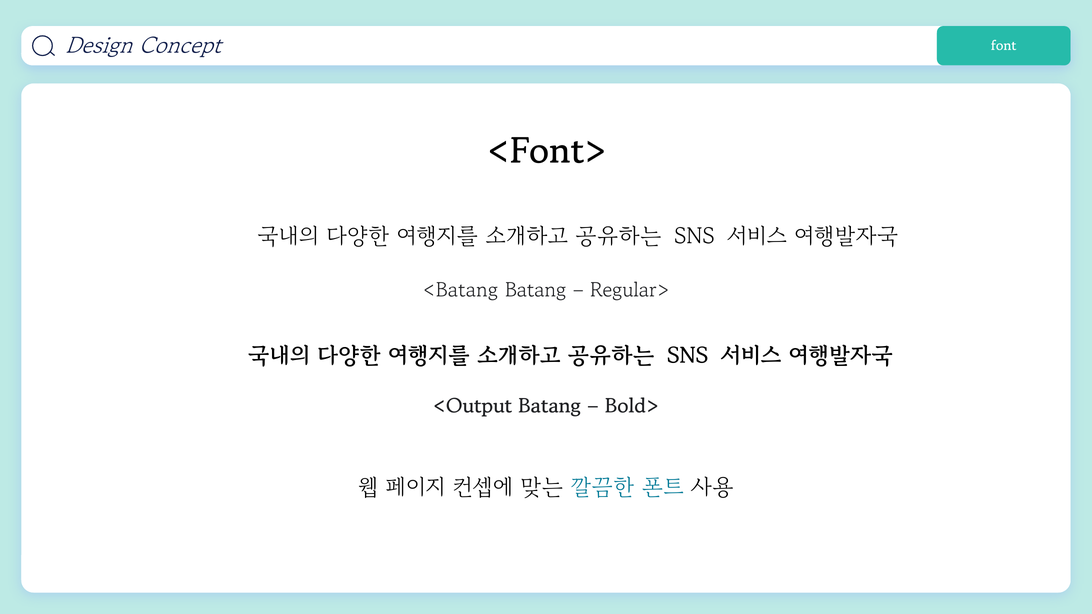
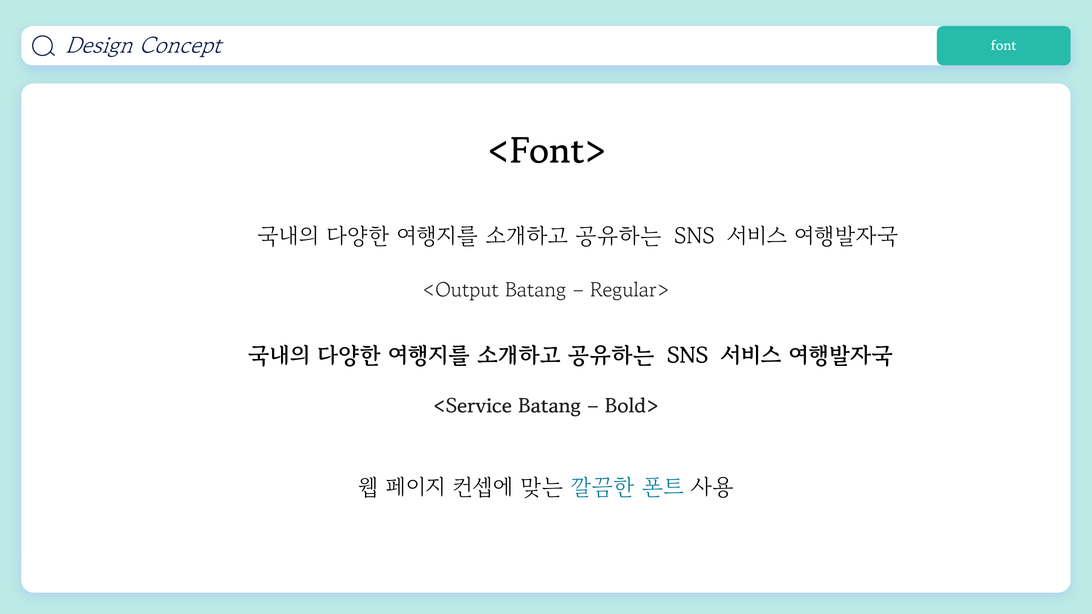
<Batang: <Batang -> <Output
<Output: <Output -> <Service
